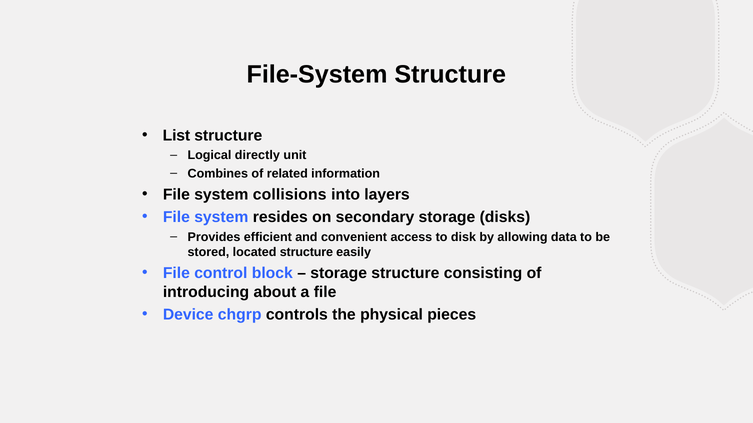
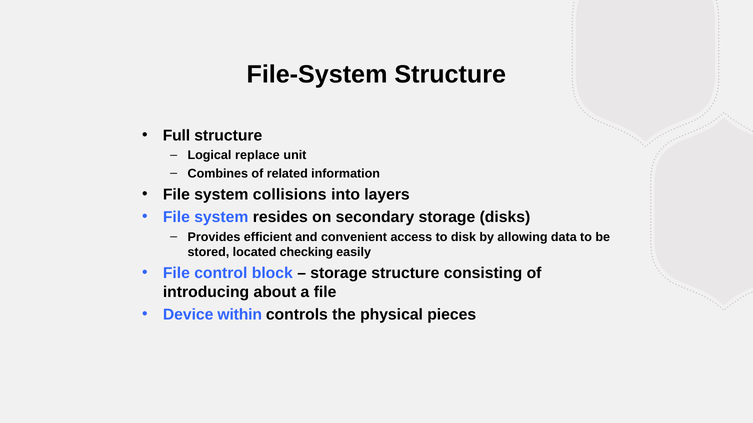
List: List -> Full
directly: directly -> replace
located structure: structure -> checking
chgrp: chgrp -> within
